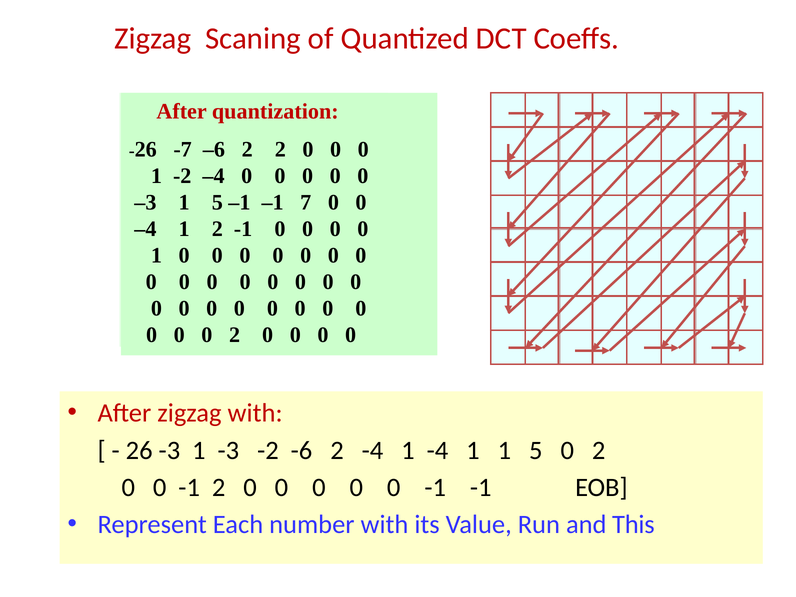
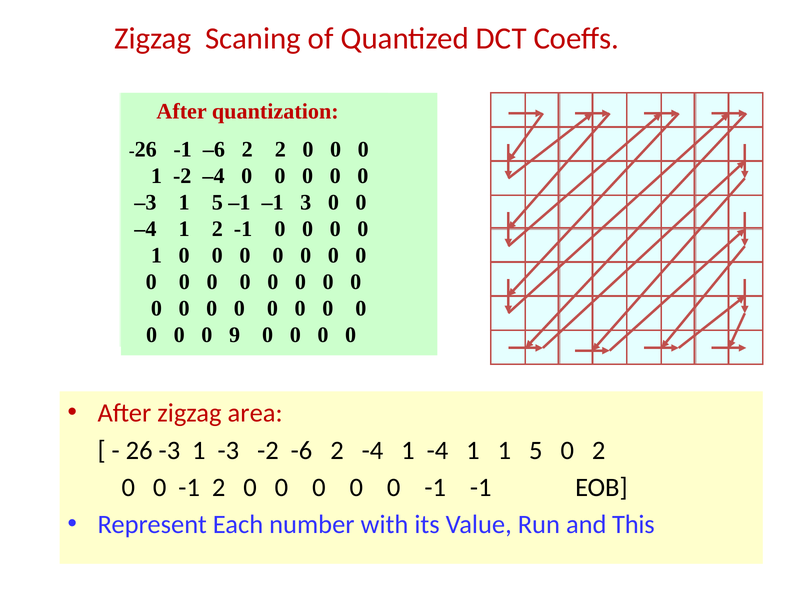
26 -7: -7 -> -1
7: 7 -> 3
0 0 2: 2 -> 9
zigzag with: with -> area
